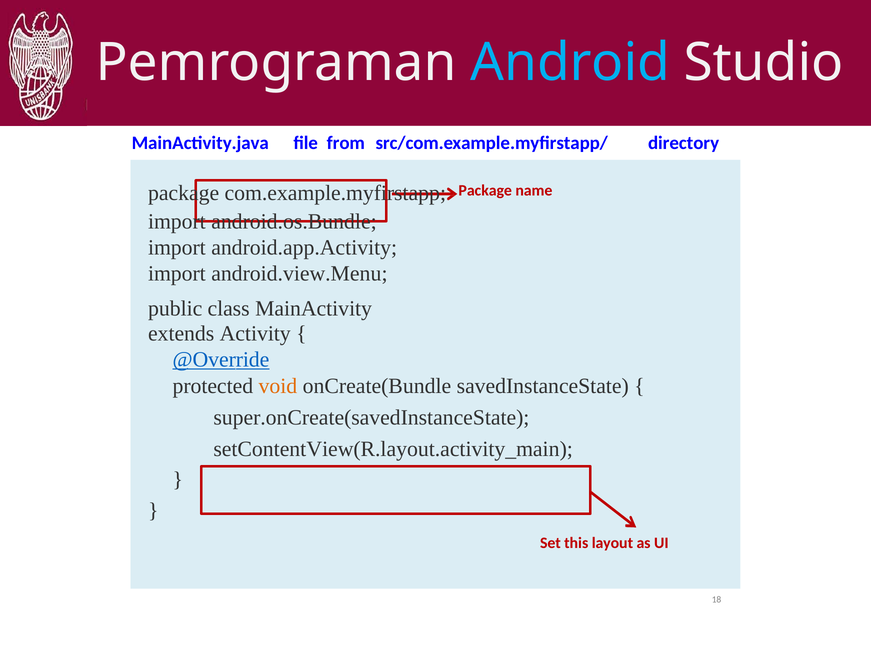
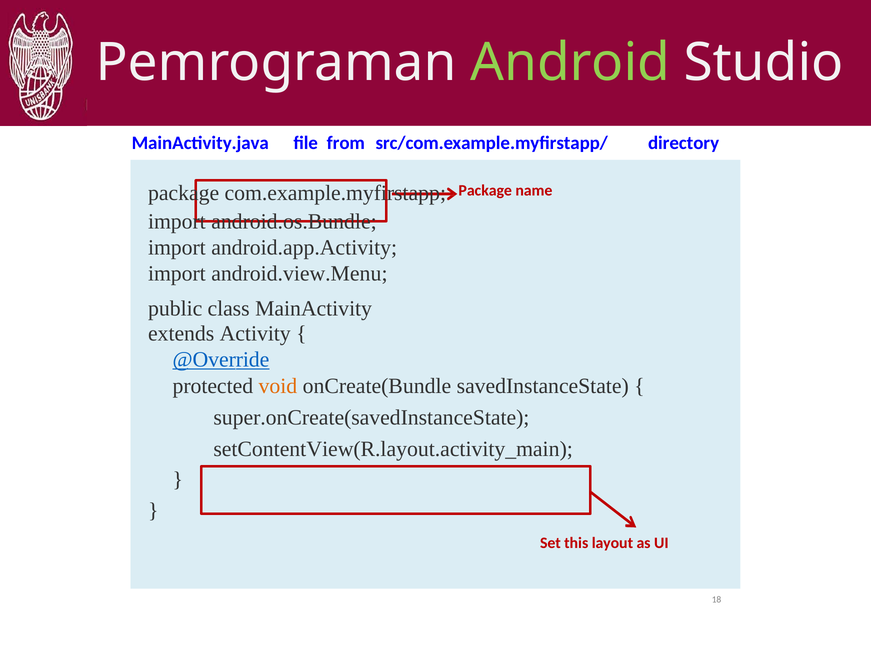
Android colour: light blue -> light green
